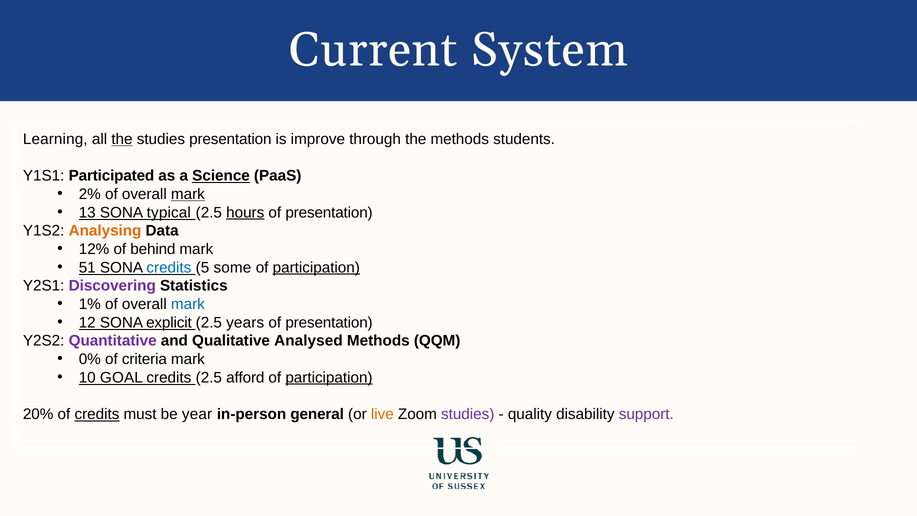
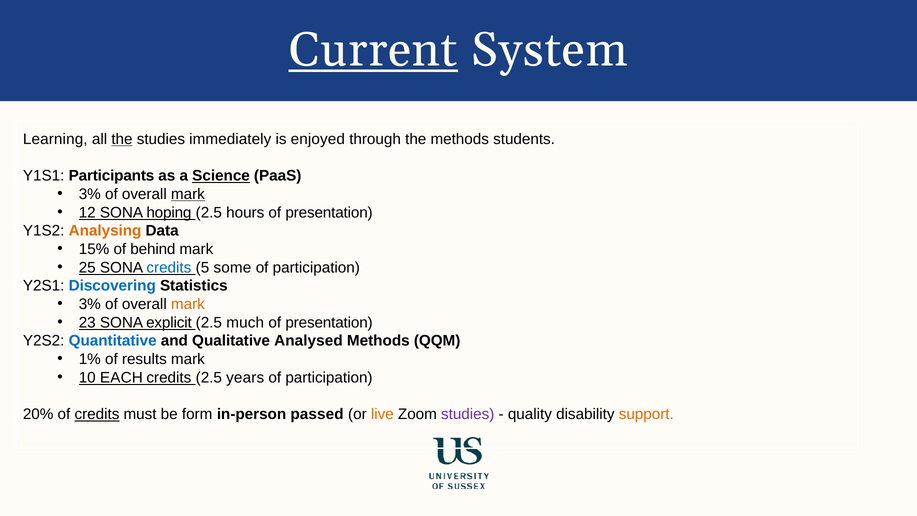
Current underline: none -> present
studies presentation: presentation -> immediately
improve: improve -> enjoyed
Participated: Participated -> Participants
2% at (90, 194): 2% -> 3%
13: 13 -> 12
typical: typical -> hoping
hours underline: present -> none
12%: 12% -> 15%
51: 51 -> 25
participation at (316, 267) underline: present -> none
Discovering colour: purple -> blue
1% at (90, 304): 1% -> 3%
mark at (188, 304) colour: blue -> orange
12: 12 -> 23
years: years -> much
Quantitative colour: purple -> blue
0%: 0% -> 1%
criteria: criteria -> results
GOAL: GOAL -> EACH
afford: afford -> years
participation at (329, 377) underline: present -> none
year: year -> form
general: general -> passed
support colour: purple -> orange
